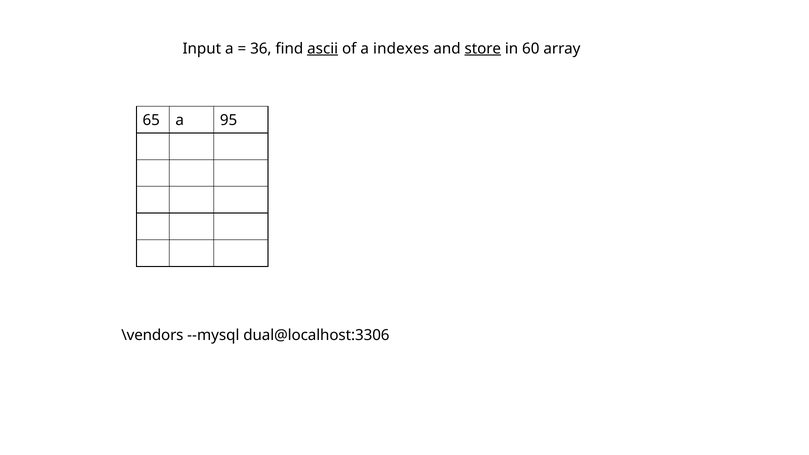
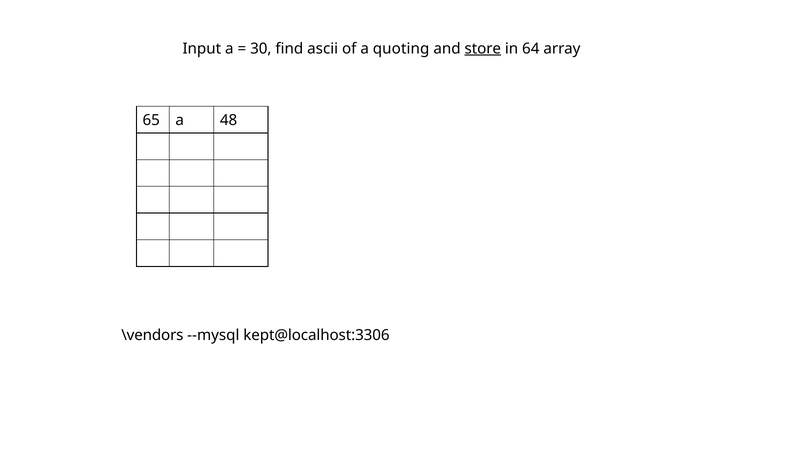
36: 36 -> 30
ascii underline: present -> none
indexes: indexes -> quoting
60: 60 -> 64
95: 95 -> 48
dual@localhost:3306: dual@localhost:3306 -> kept@localhost:3306
